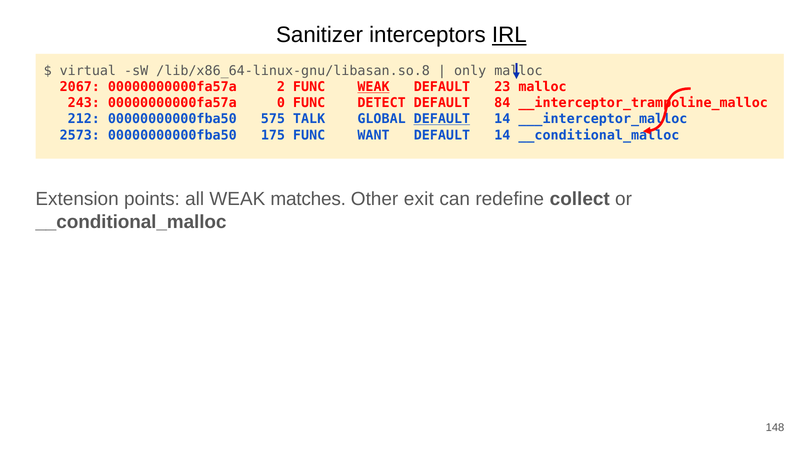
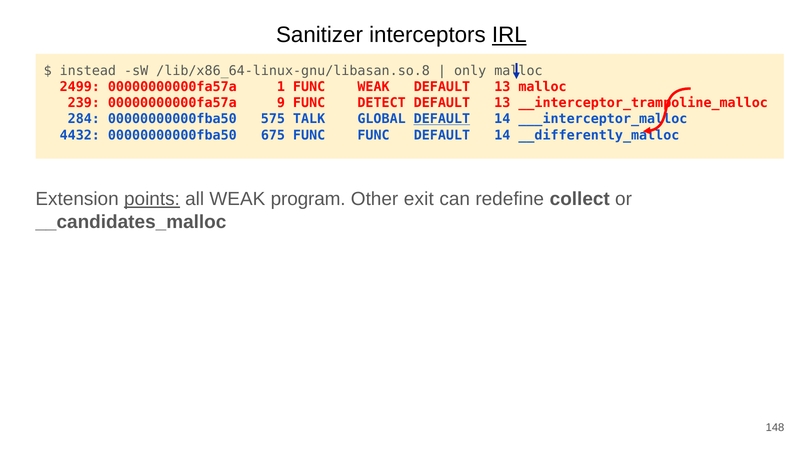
virtual: virtual -> instead
2067: 2067 -> 2499
2: 2 -> 1
WEAK at (374, 87) underline: present -> none
23 at (502, 87): 23 -> 13
243: 243 -> 239
0: 0 -> 9
84 at (502, 103): 84 -> 13
212: 212 -> 284
2573: 2573 -> 4432
175: 175 -> 675
FUNC WANT: WANT -> FUNC
14 __conditional_malloc: __conditional_malloc -> __differently_malloc
points underline: none -> present
matches: matches -> program
__conditional_malloc at (131, 222): __conditional_malloc -> __candidates_malloc
